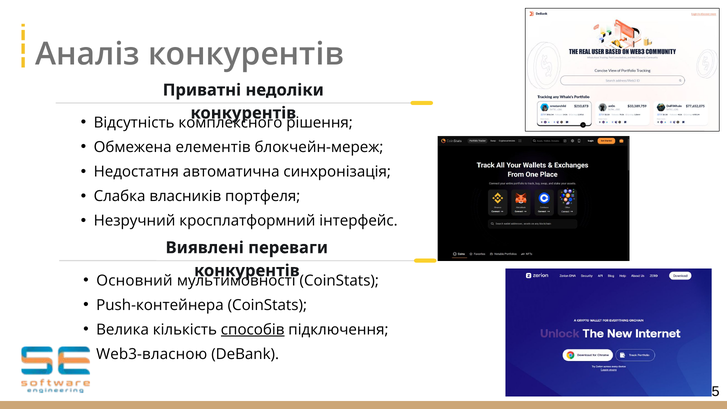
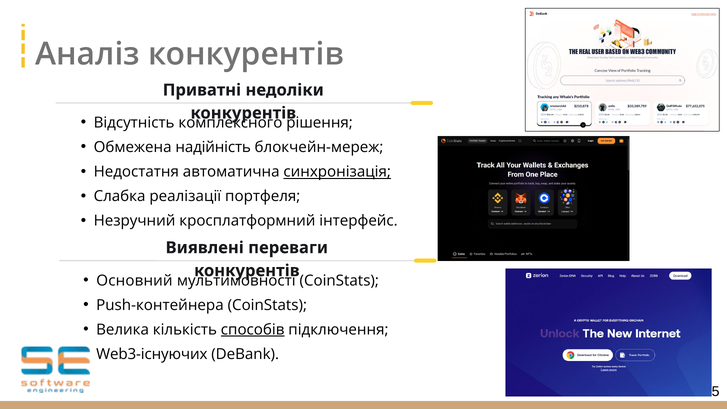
елементів: елементів -> надійність
синхронізація underline: none -> present
власників: власників -> реалізації
Web3-власною: Web3-власною -> Web3-існуючих
